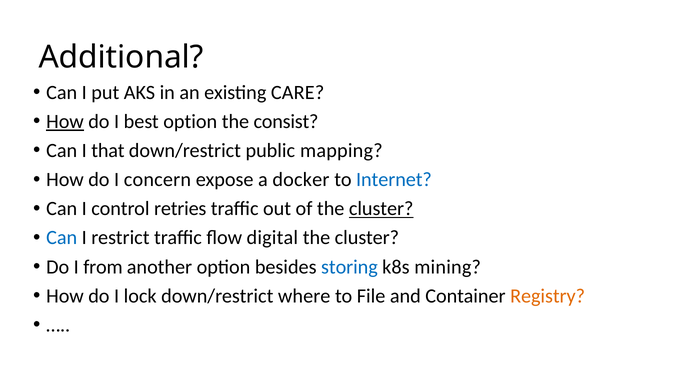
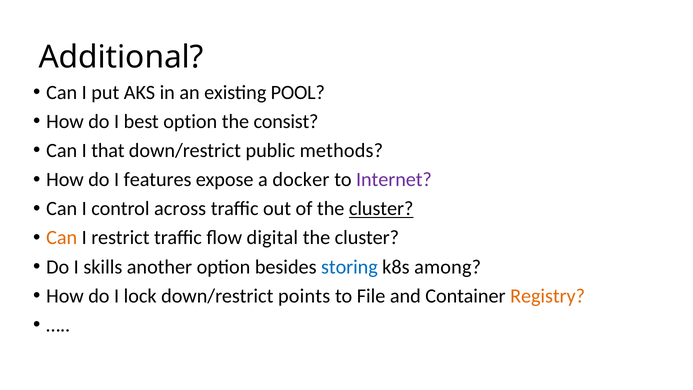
CARE: CARE -> POOL
How at (65, 121) underline: present -> none
mapping: mapping -> methods
concern: concern -> features
Internet colour: blue -> purple
retries: retries -> across
Can at (62, 238) colour: blue -> orange
from: from -> skills
mining: mining -> among
where: where -> points
